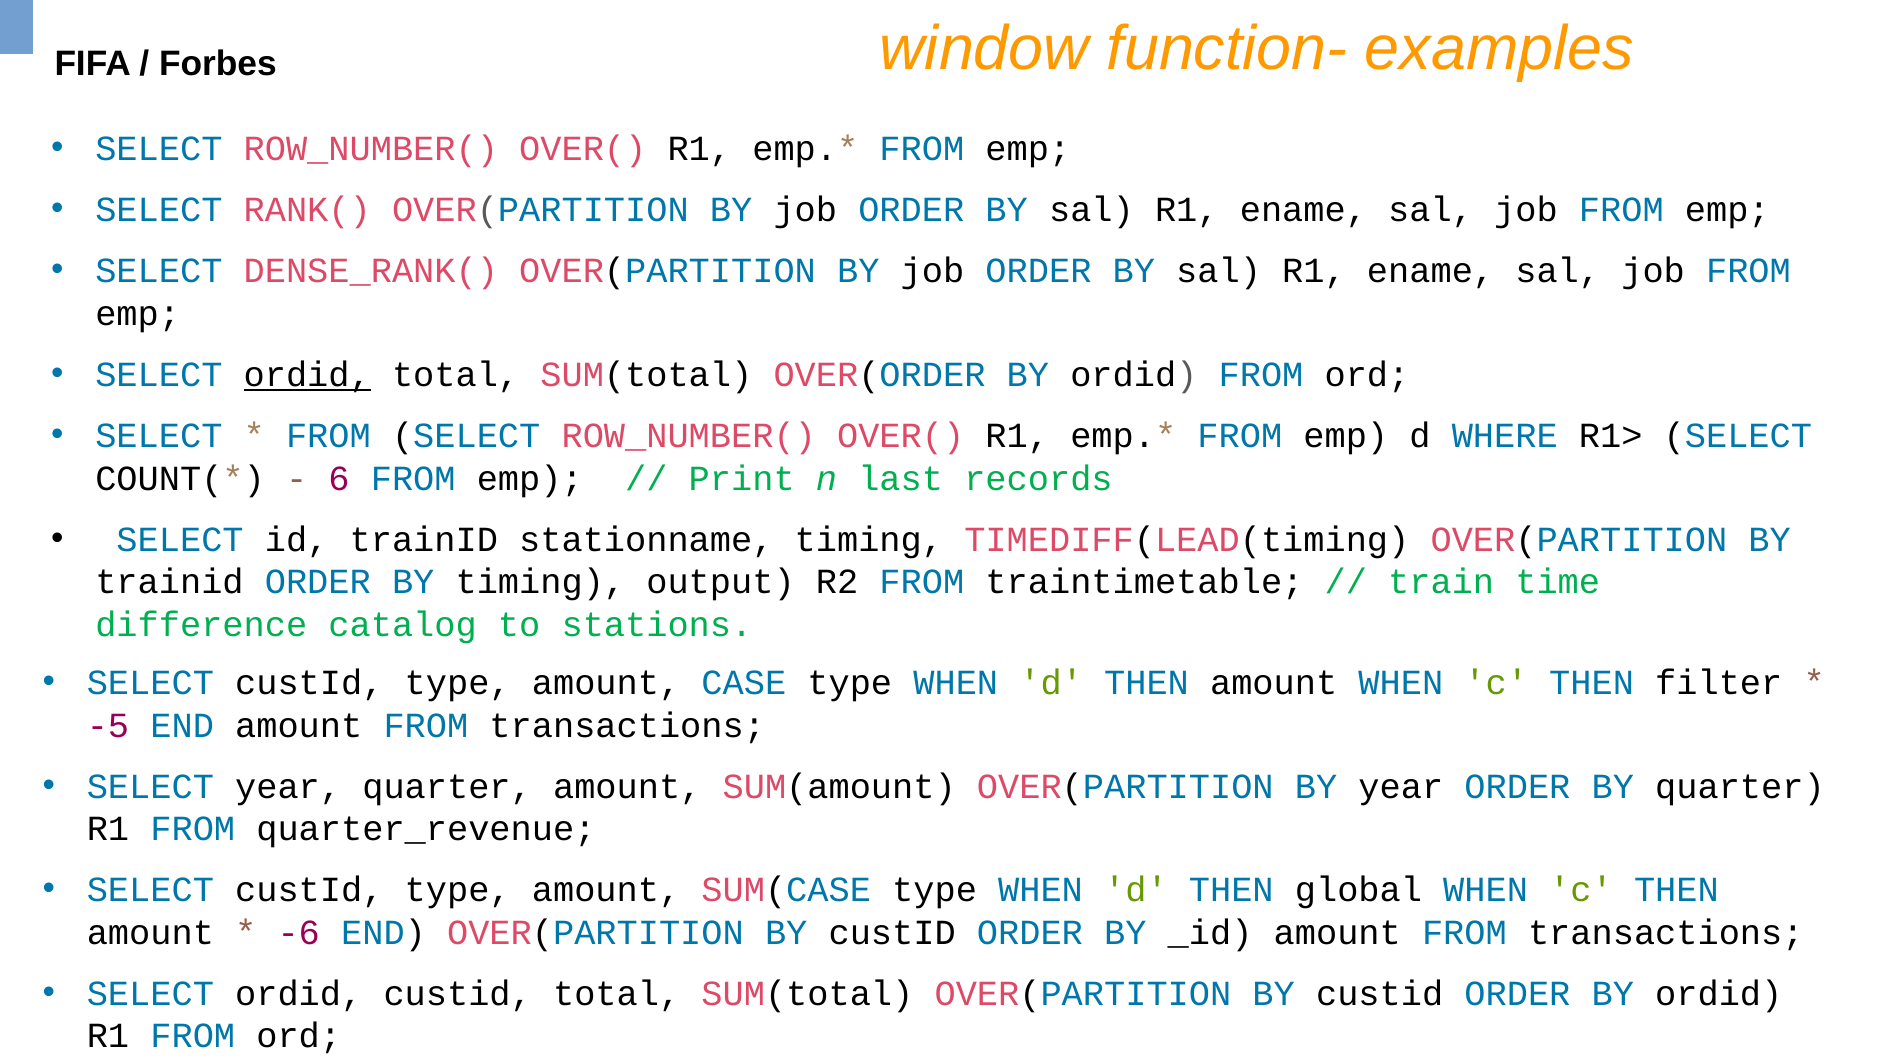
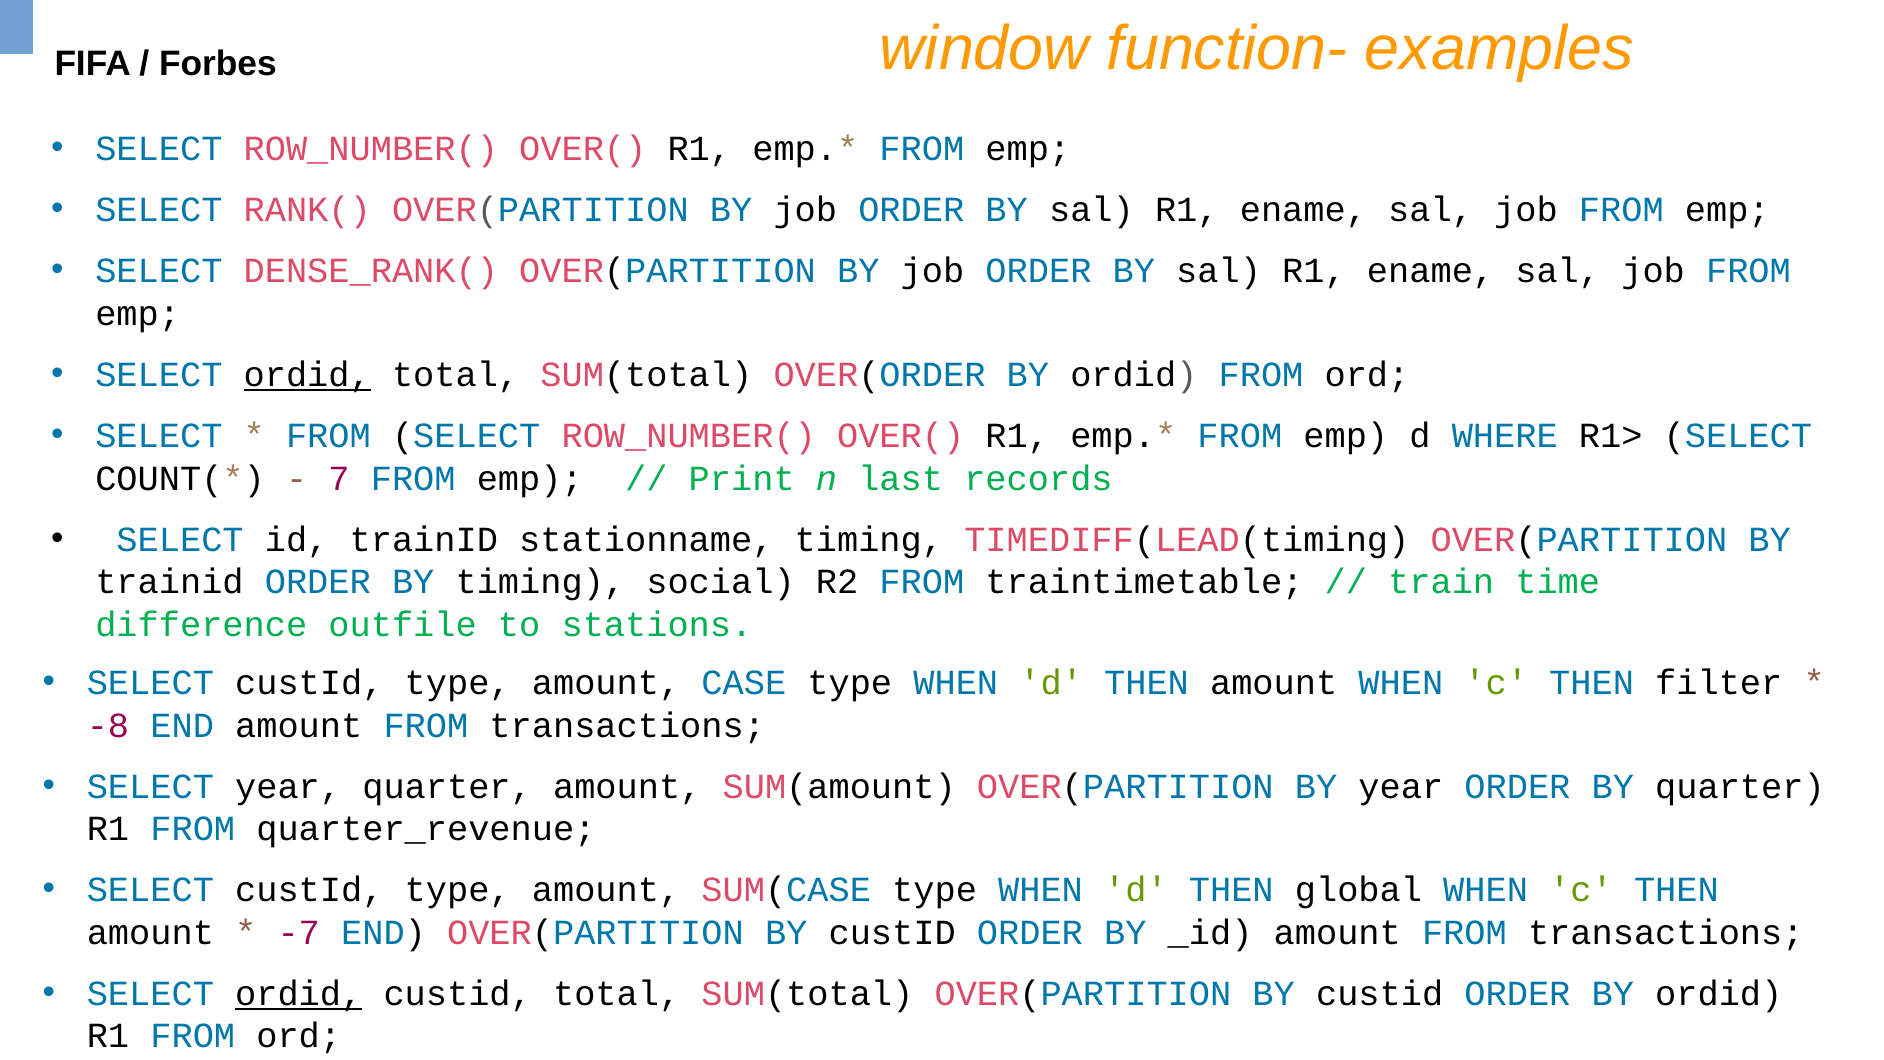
6: 6 -> 7
output: output -> social
catalog: catalog -> outfile
-5: -5 -> -8
-6: -6 -> -7
ordid at (299, 994) underline: none -> present
